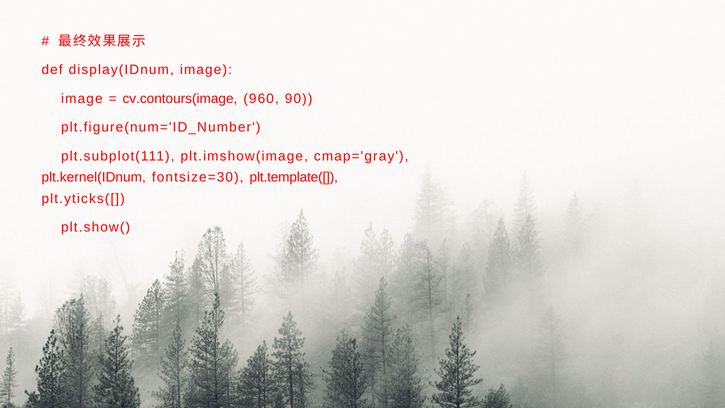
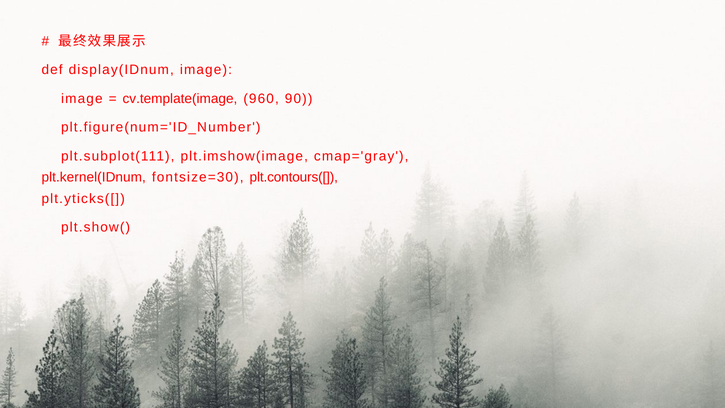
cv.contours(image: cv.contours(image -> cv.template(image
plt.template([: plt.template([ -> plt.contours([
